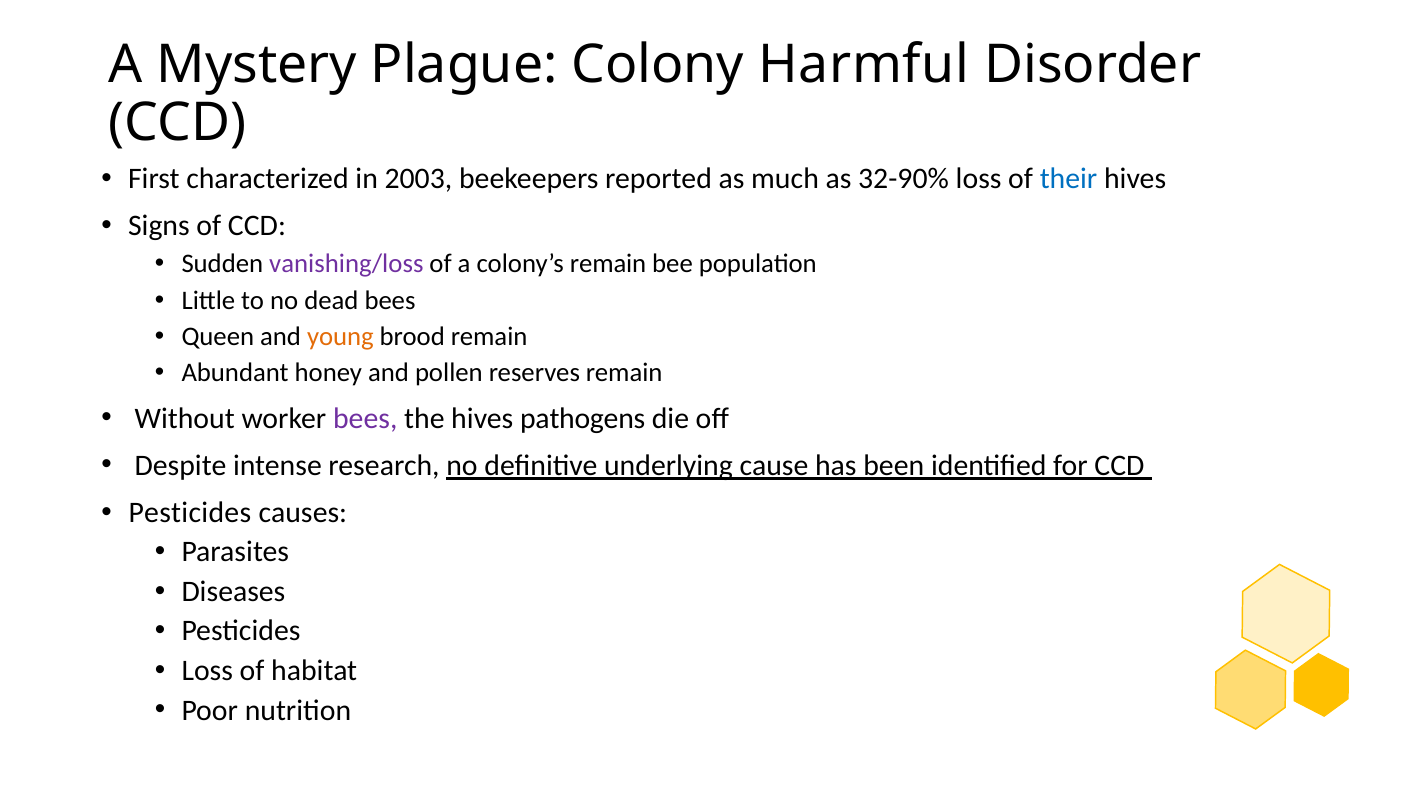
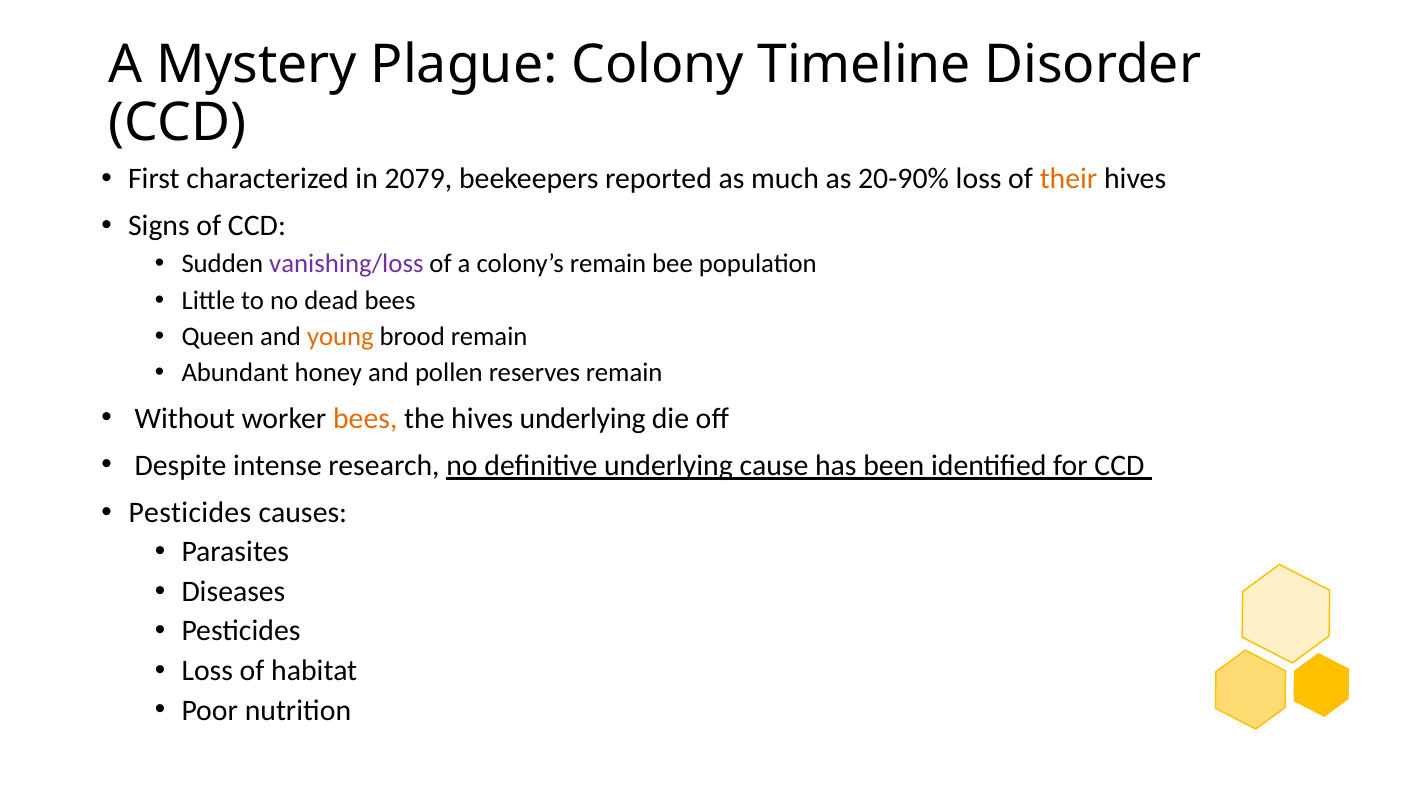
Harmful: Harmful -> Timeline
2003: 2003 -> 2079
32-90%: 32-90% -> 20-90%
their colour: blue -> orange
bees at (365, 418) colour: purple -> orange
hives pathogens: pathogens -> underlying
